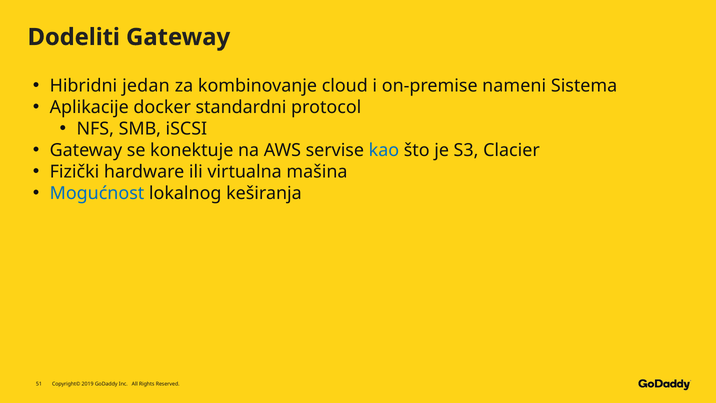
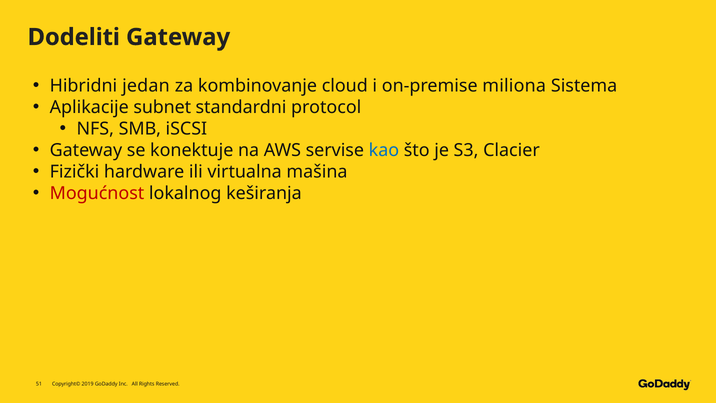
nameni: nameni -> miliona
docker: docker -> subnet
Mogućnost colour: blue -> red
